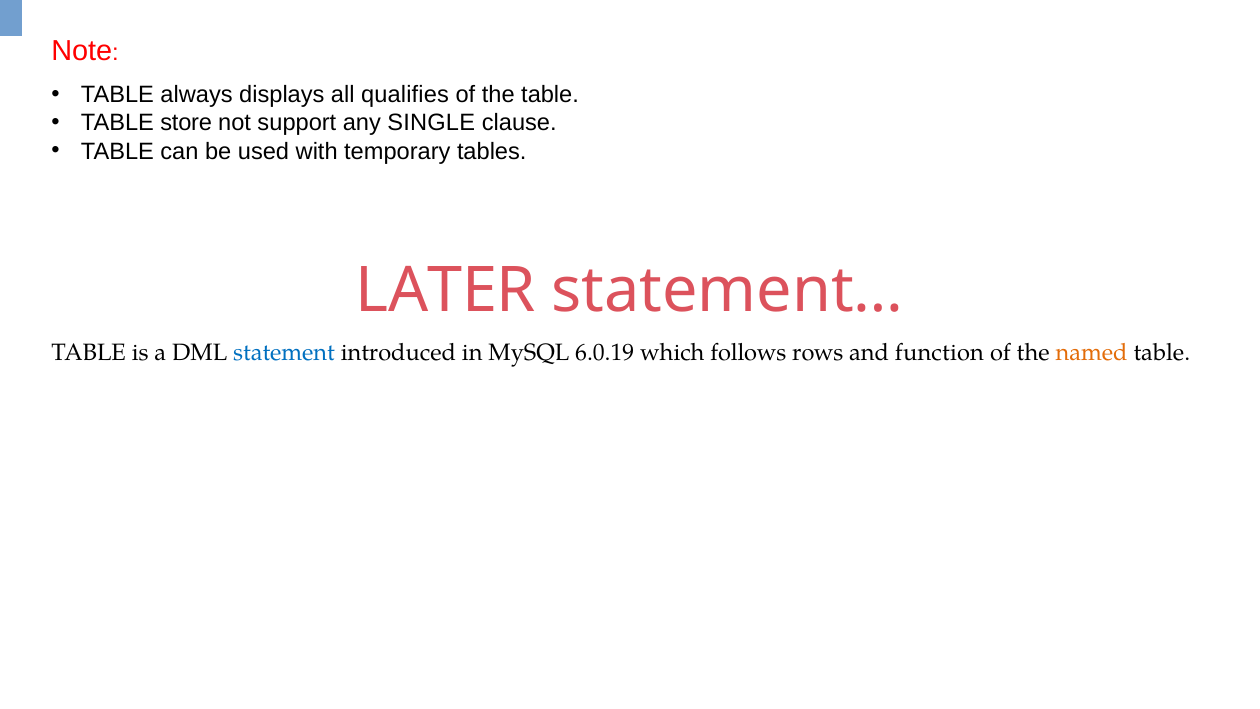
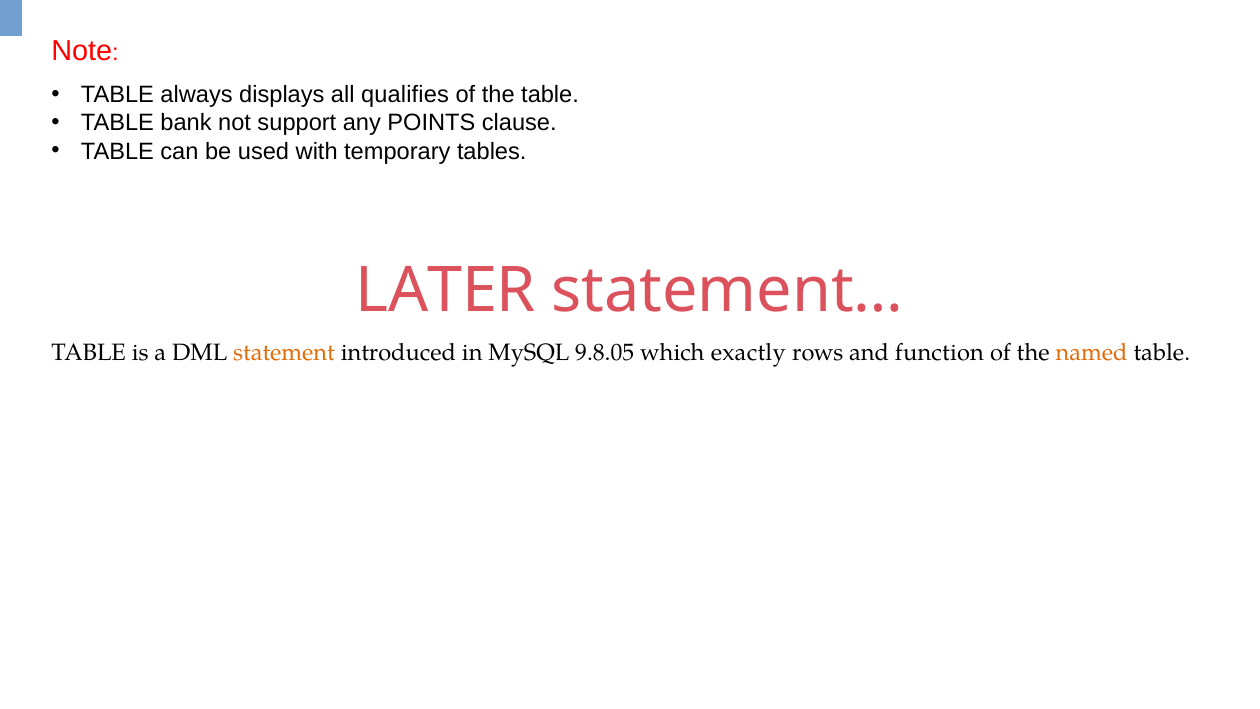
store: store -> bank
SINGLE: SINGLE -> POINTS
statement colour: blue -> orange
6.0.19: 6.0.19 -> 9.8.05
follows: follows -> exactly
